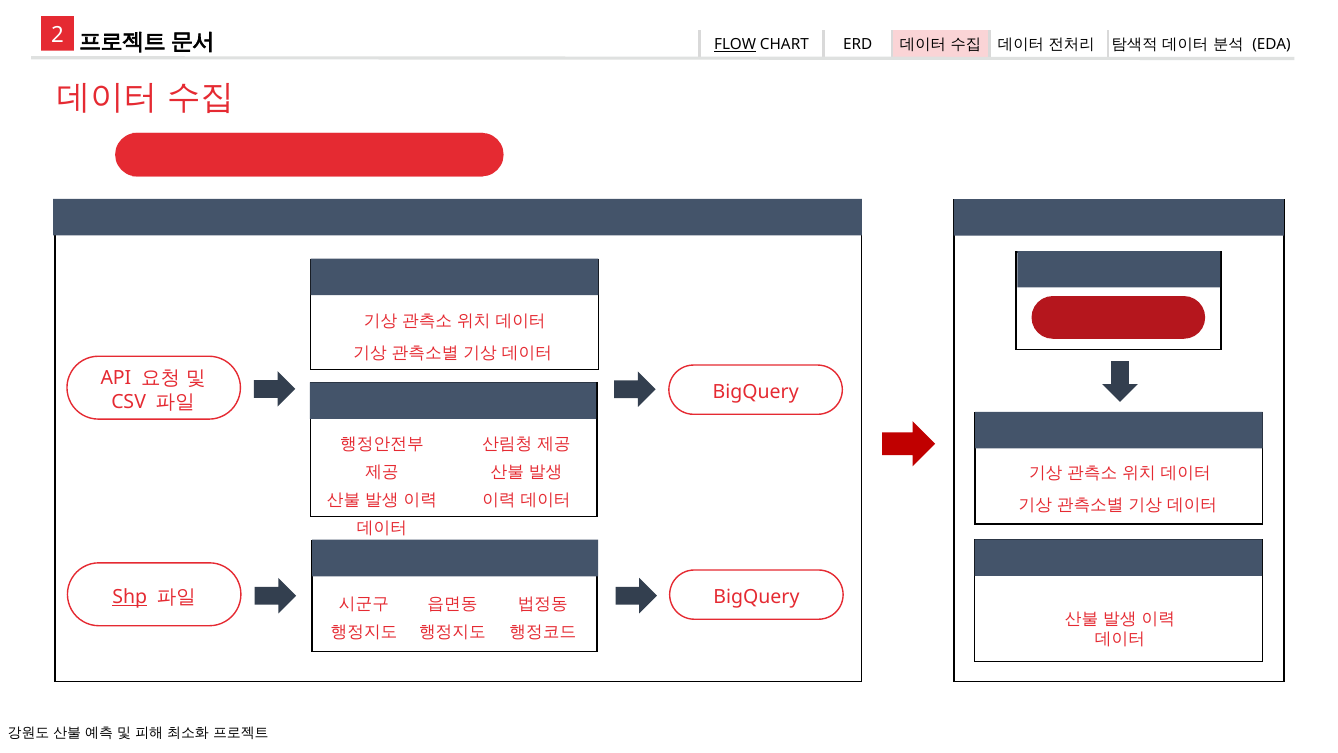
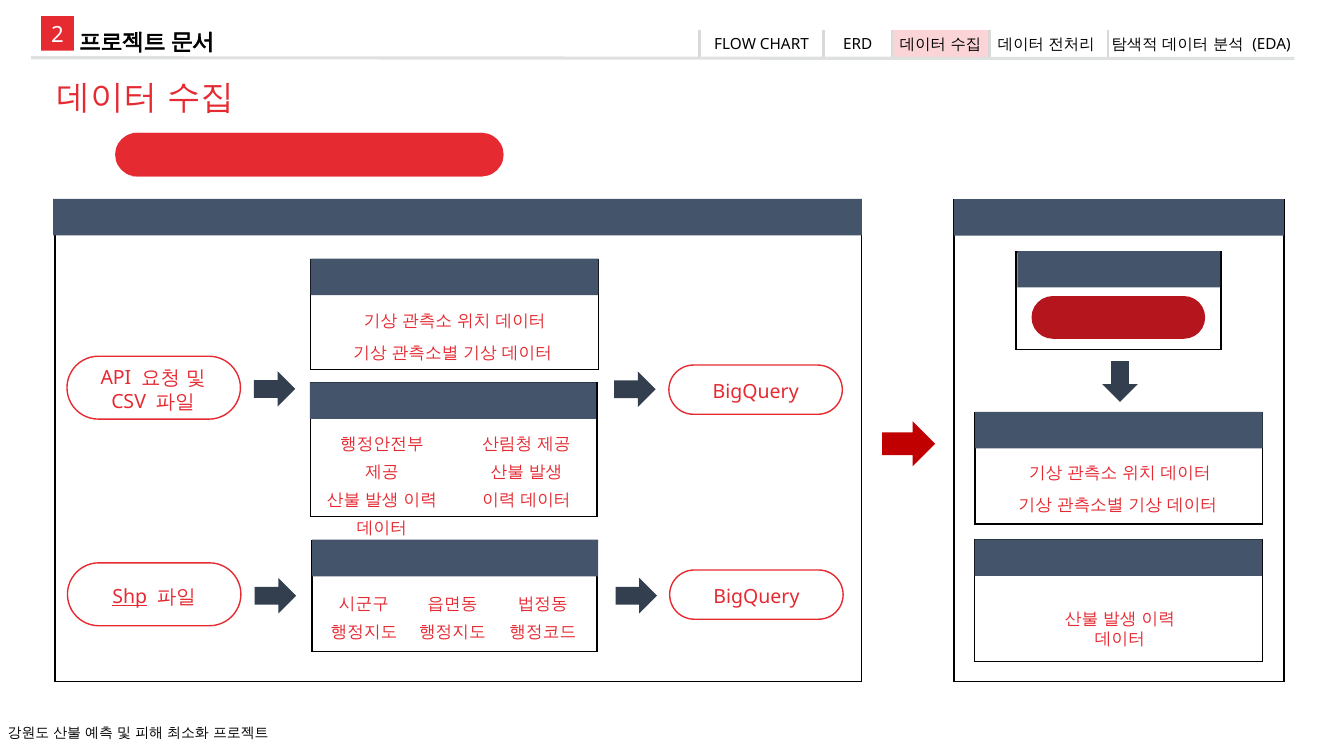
FLOW underline: present -> none
